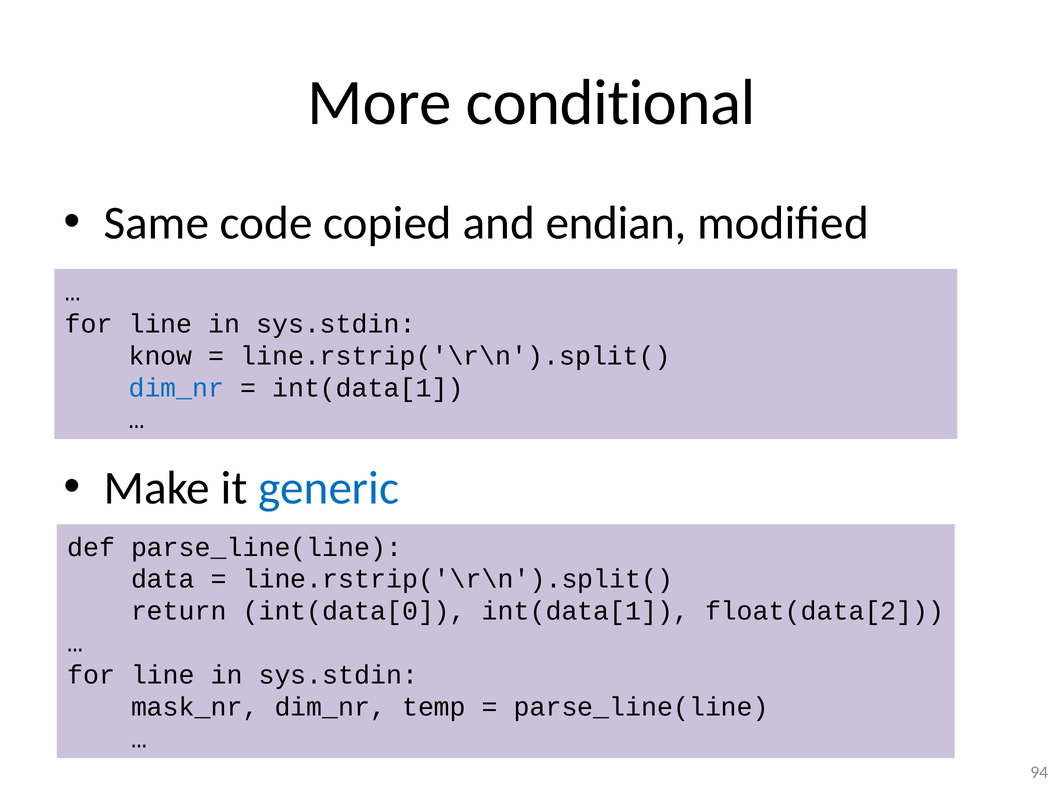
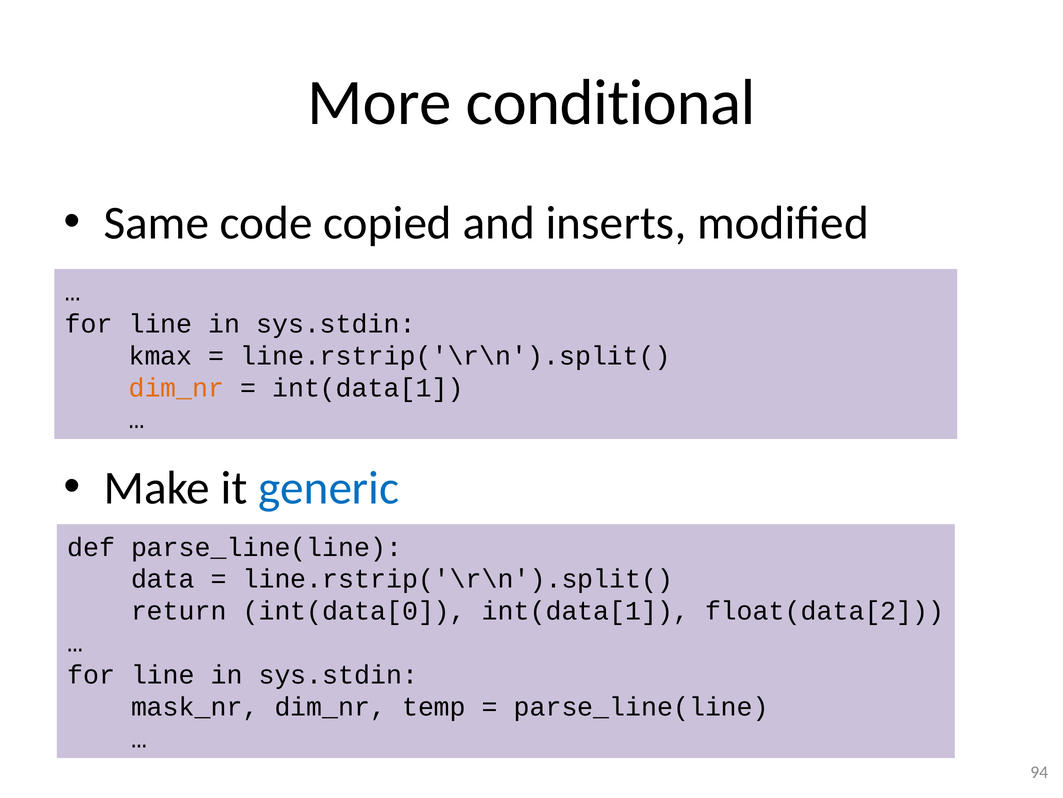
endian: endian -> inserts
know: know -> kmax
dim_nr at (176, 387) colour: blue -> orange
